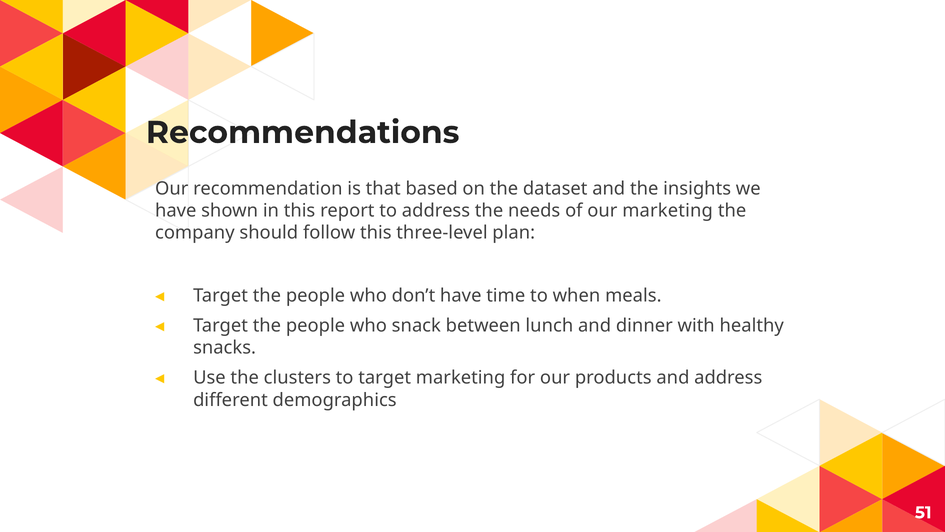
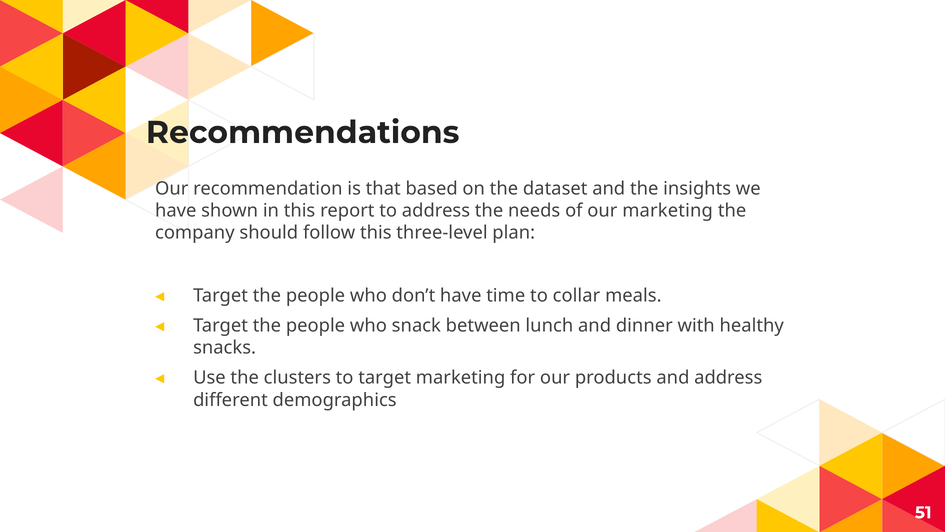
when: when -> collar
